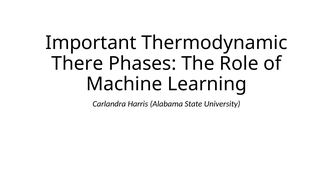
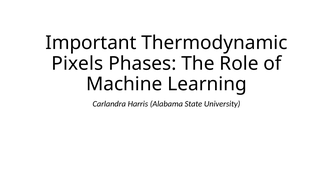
There: There -> Pixels
